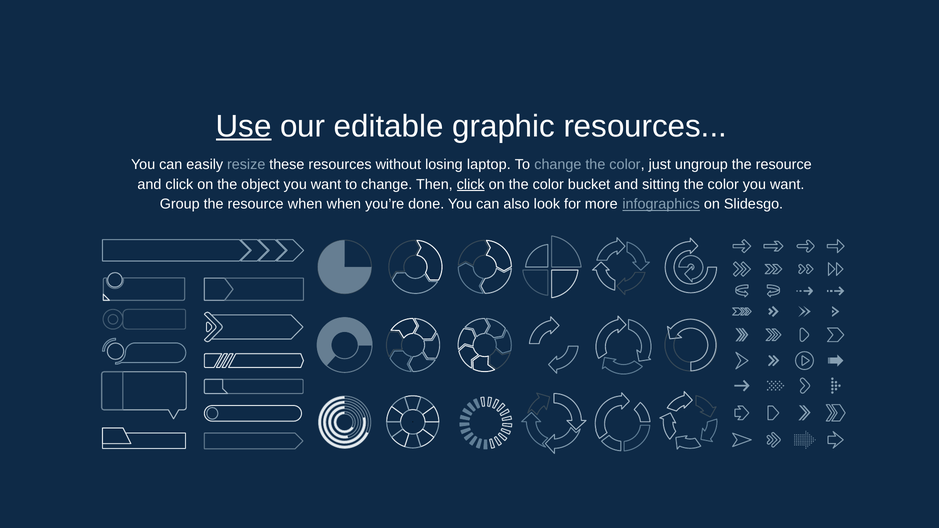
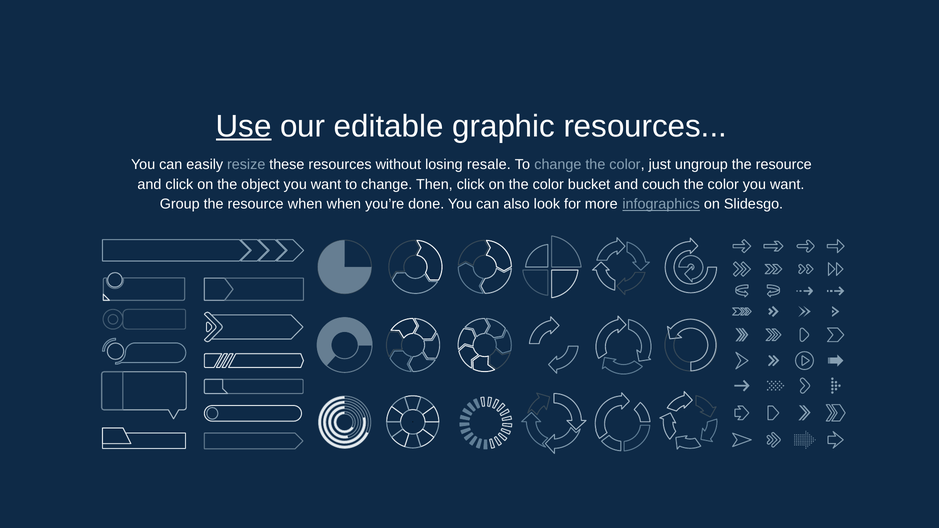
laptop: laptop -> resale
click at (471, 185) underline: present -> none
sitting: sitting -> couch
